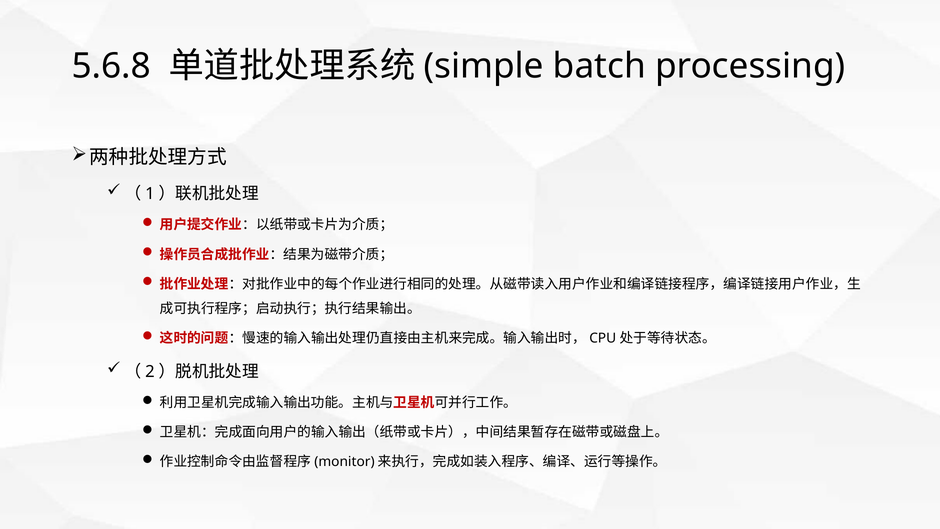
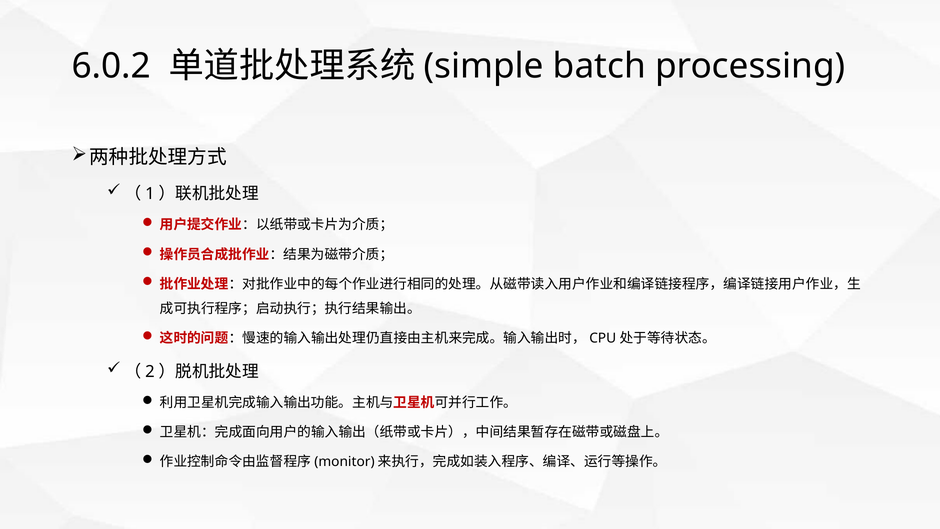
5.6.8: 5.6.8 -> 6.0.2
